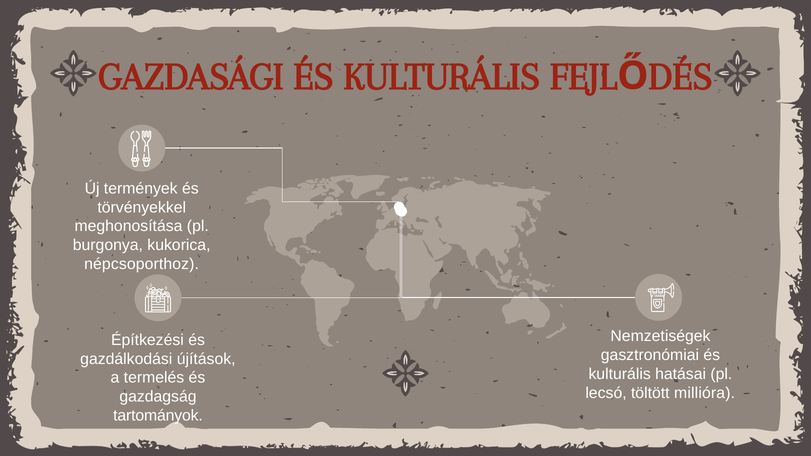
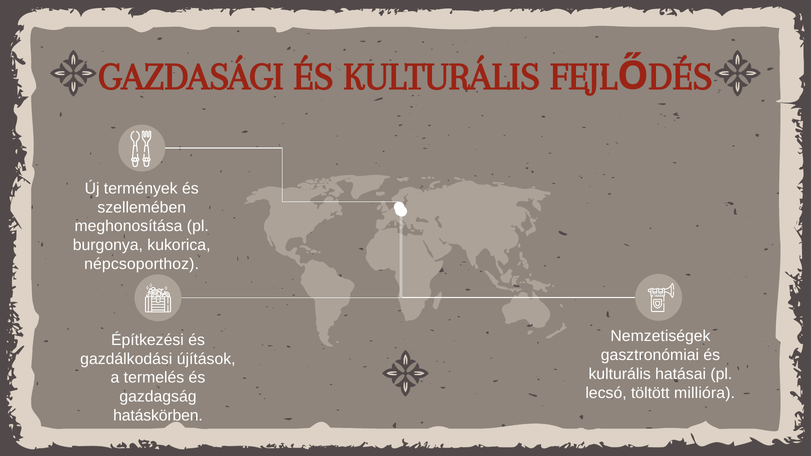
törvényekkel: törvényekkel -> szellemében
tartományok: tartományok -> hatáskörben
